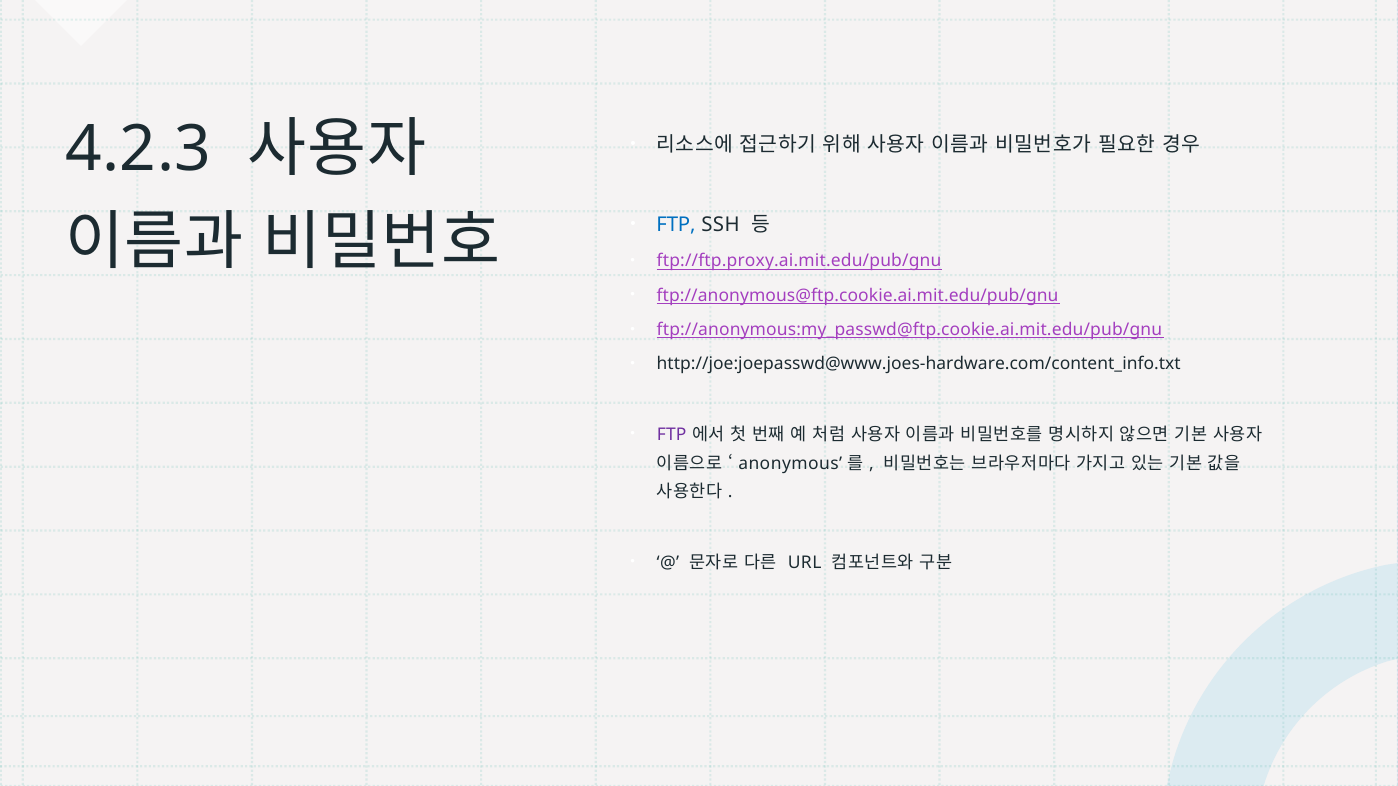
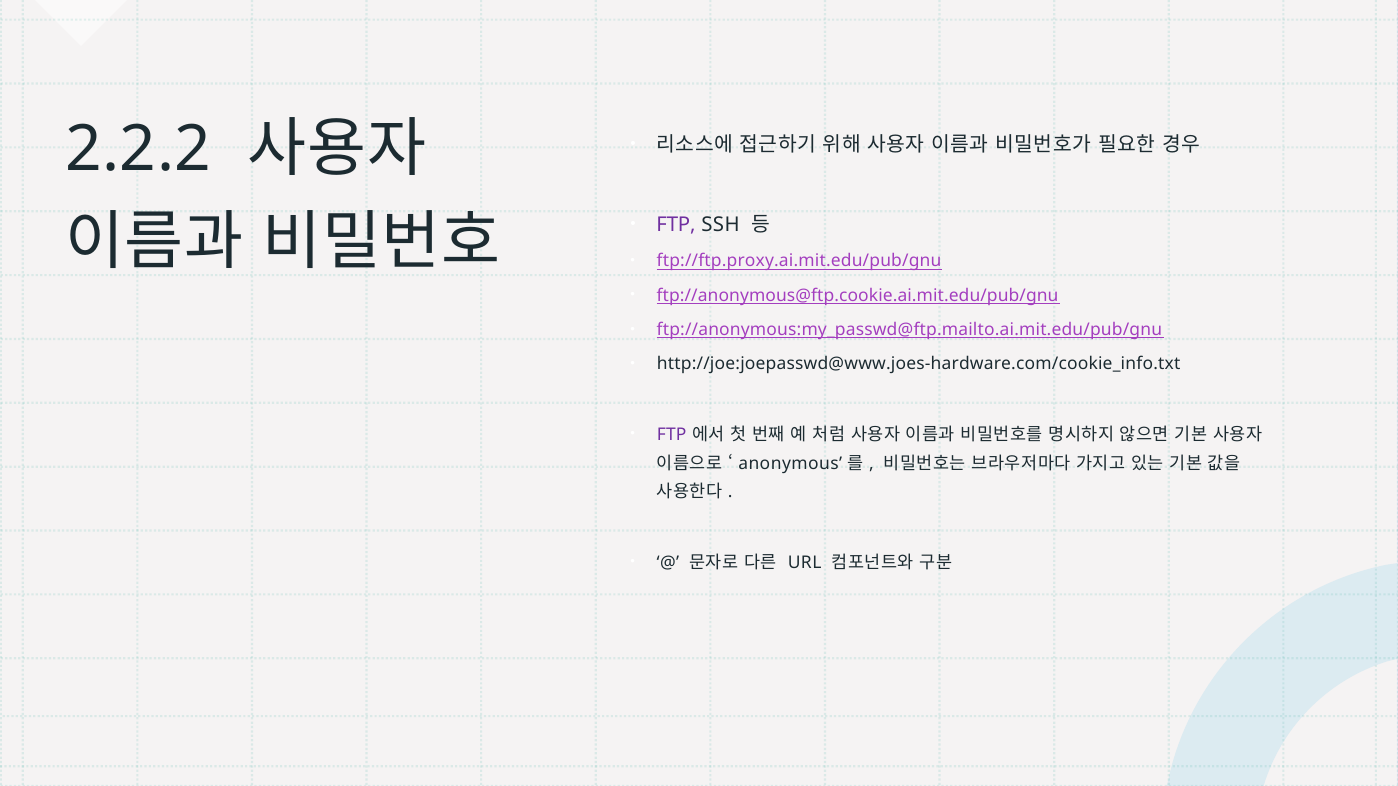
4.2.3: 4.2.3 -> 2.2.2
FTP at (676, 225) colour: blue -> purple
ftp://anonymous:my_passwd@ftp.cookie.ai.mit.edu/pub/gnu: ftp://anonymous:my_passwd@ftp.cookie.ai.mit.edu/pub/gnu -> ftp://anonymous:my_passwd@ftp.mailto.ai.mit.edu/pub/gnu
http://joe:joepasswd@www.joes-hardware.com/content_info.txt: http://joe:joepasswd@www.joes-hardware.com/content_info.txt -> http://joe:joepasswd@www.joes-hardware.com/cookie_info.txt
